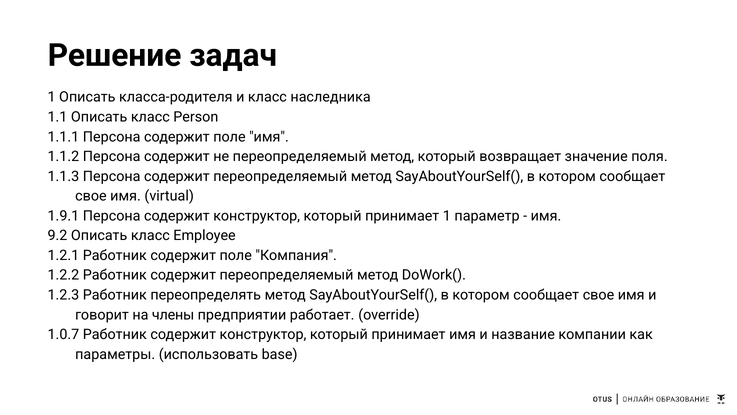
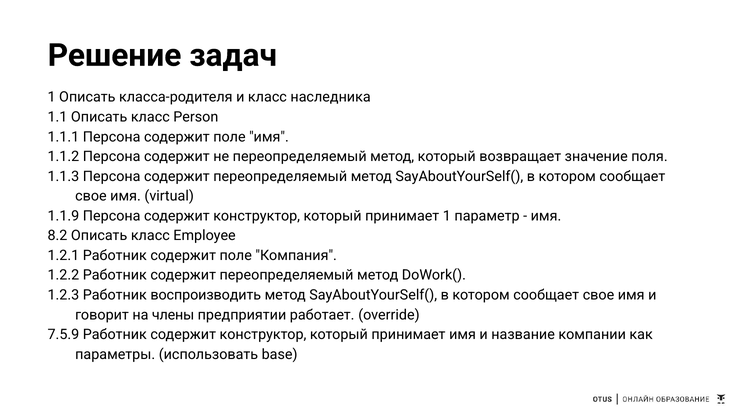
1.9.1: 1.9.1 -> 1.1.9
9.2: 9.2 -> 8.2
переопределять: переопределять -> воспроизводить
1.0.7: 1.0.7 -> 7.5.9
